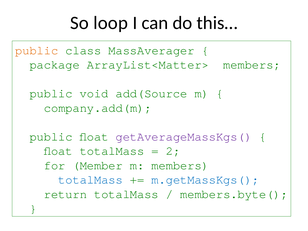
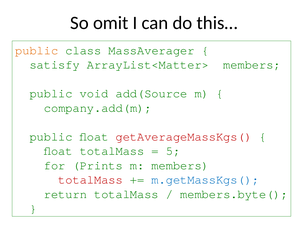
loop: loop -> omit
package: package -> satisfy
getAverageMassKgs( colour: purple -> red
2: 2 -> 5
Member: Member -> Prints
totalMass at (91, 180) colour: blue -> red
